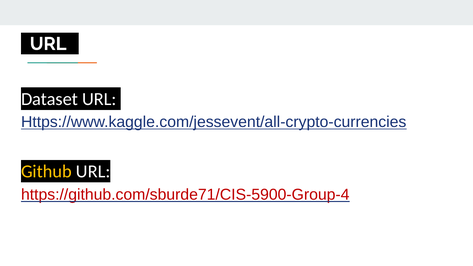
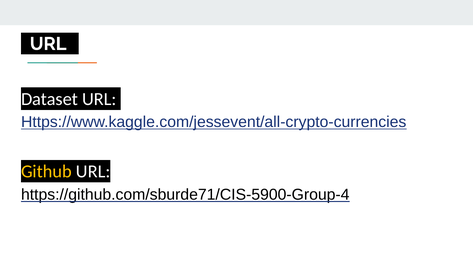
https://github.com/sburde71/CIS-5900-Group-4 colour: red -> black
